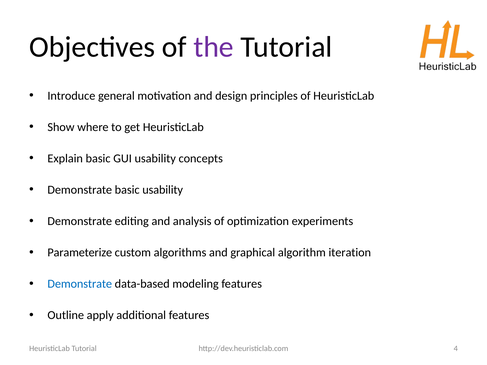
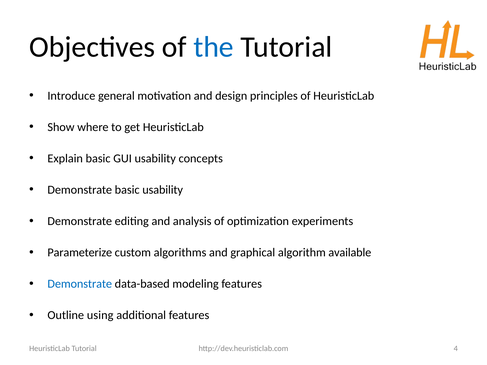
the colour: purple -> blue
iteration: iteration -> available
apply: apply -> using
